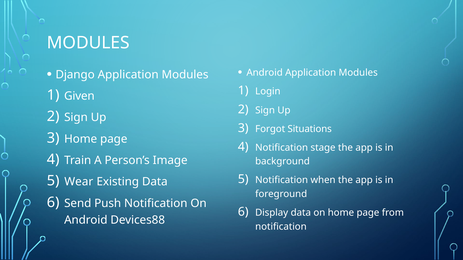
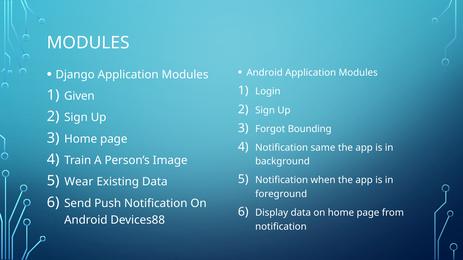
Situations: Situations -> Bounding
stage: stage -> same
